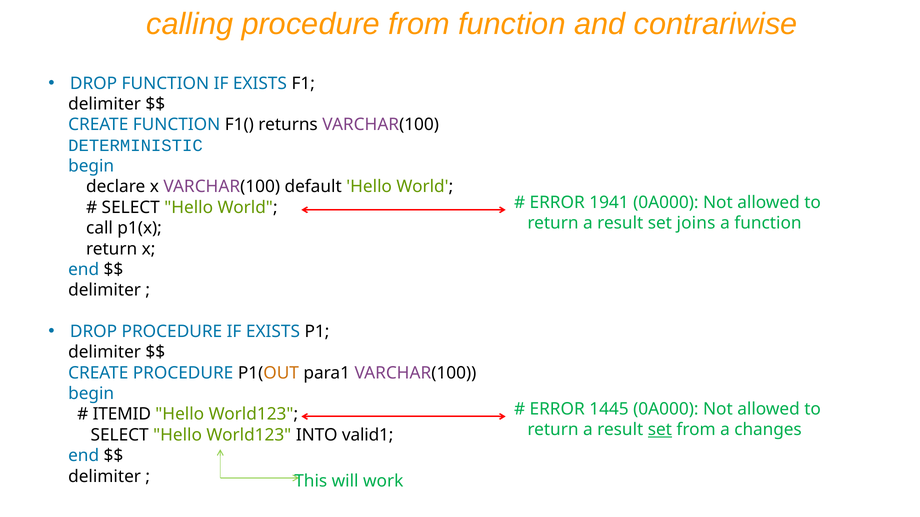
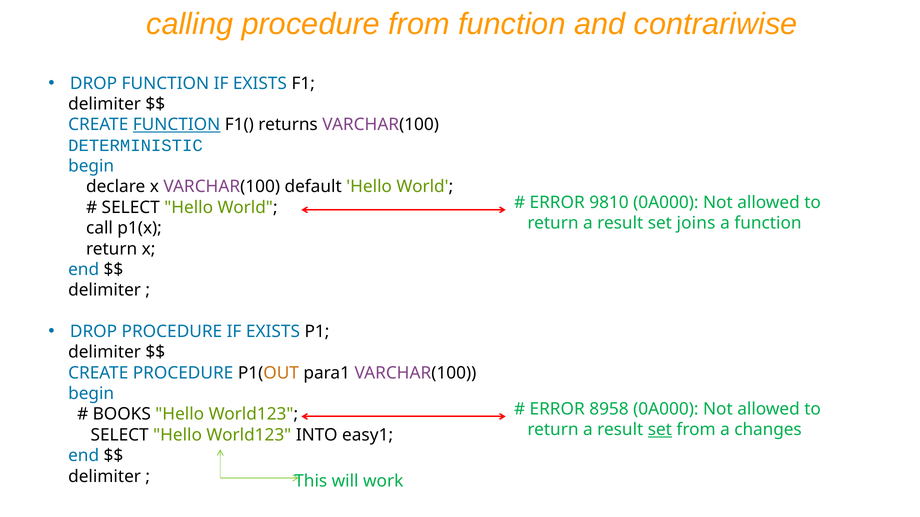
FUNCTION at (177, 125) underline: none -> present
1941: 1941 -> 9810
1445: 1445 -> 8958
ITEMID: ITEMID -> BOOKS
valid1: valid1 -> easy1
